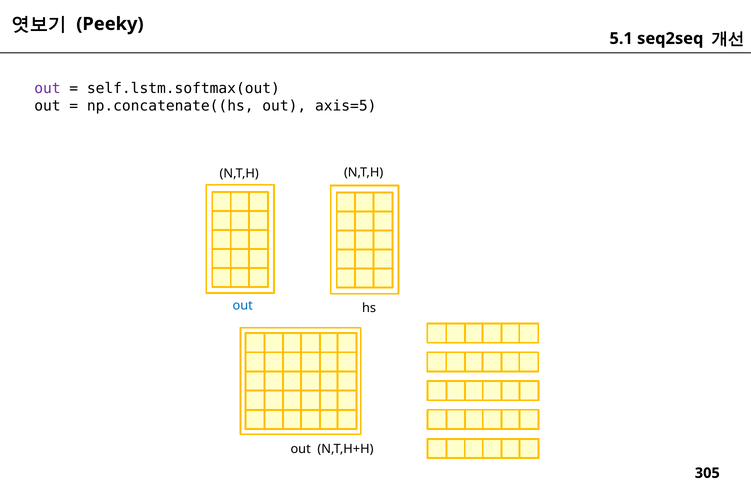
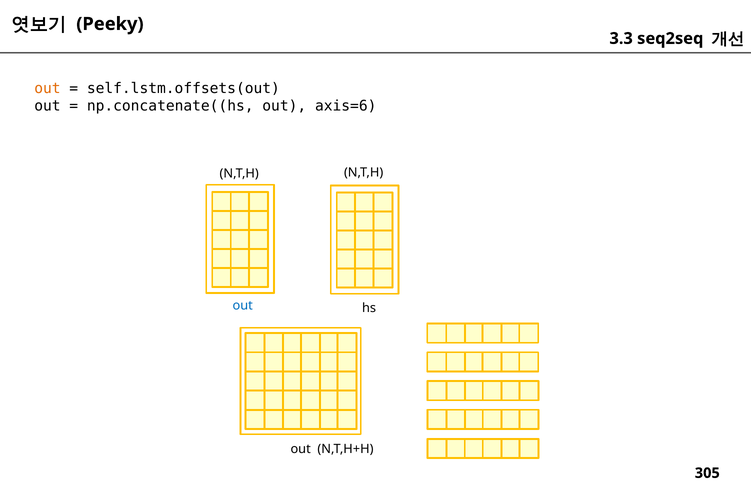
5.1: 5.1 -> 3.3
out at (47, 89) colour: purple -> orange
self.lstm.softmax(out: self.lstm.softmax(out -> self.lstm.offsets(out
axis=5: axis=5 -> axis=6
